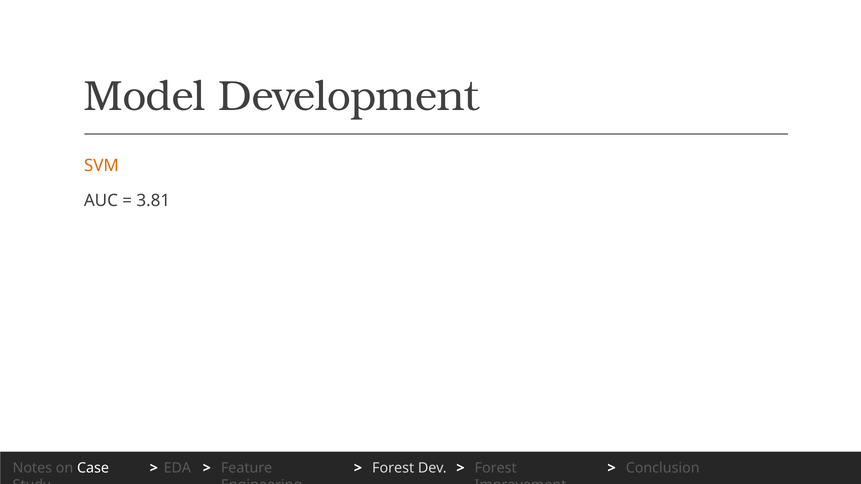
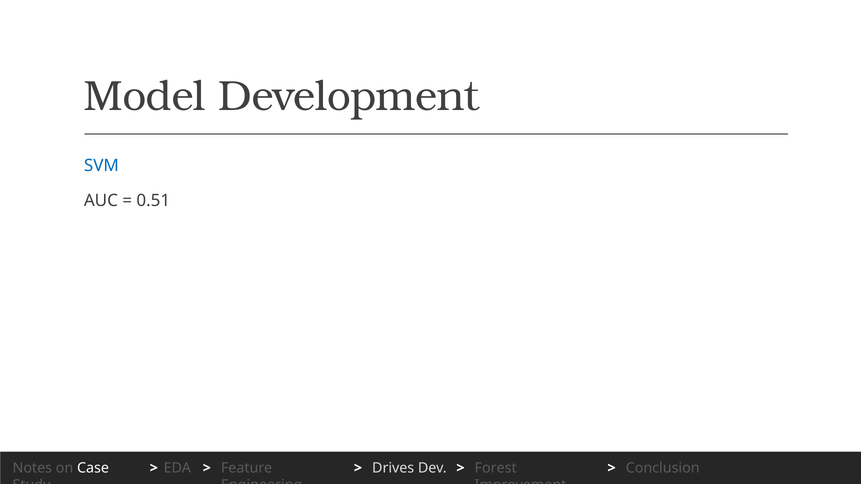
SVM colour: orange -> blue
3.81: 3.81 -> 0.51
Forest at (393, 468): Forest -> Drives
